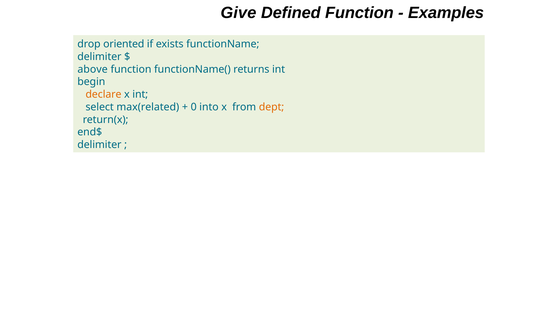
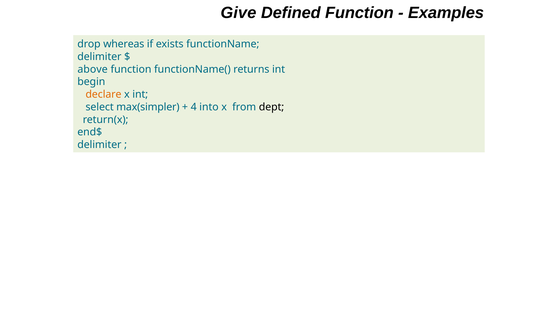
oriented: oriented -> whereas
max(related: max(related -> max(simpler
0: 0 -> 4
dept colour: orange -> black
